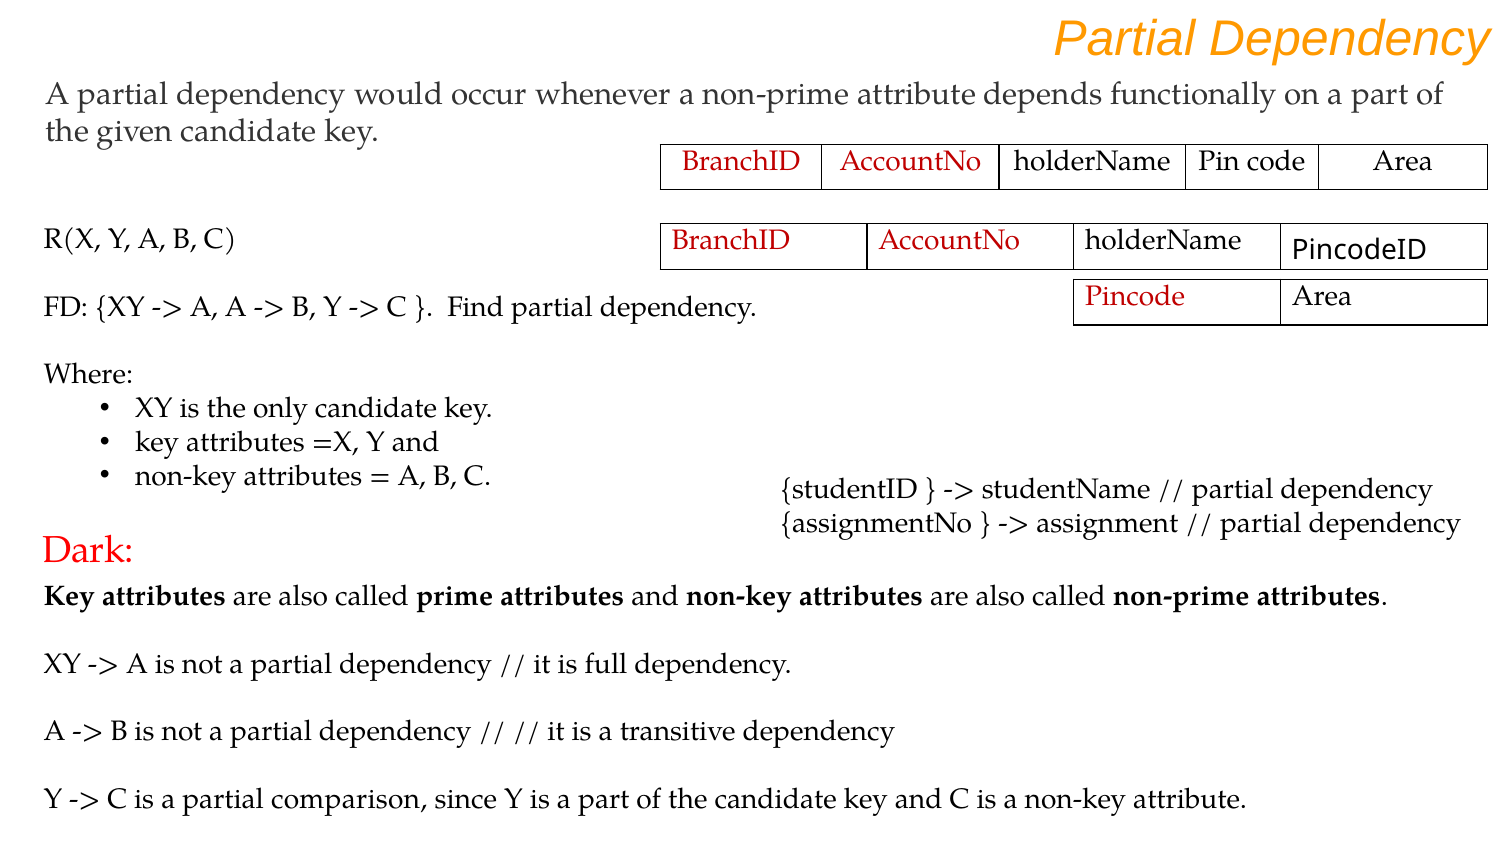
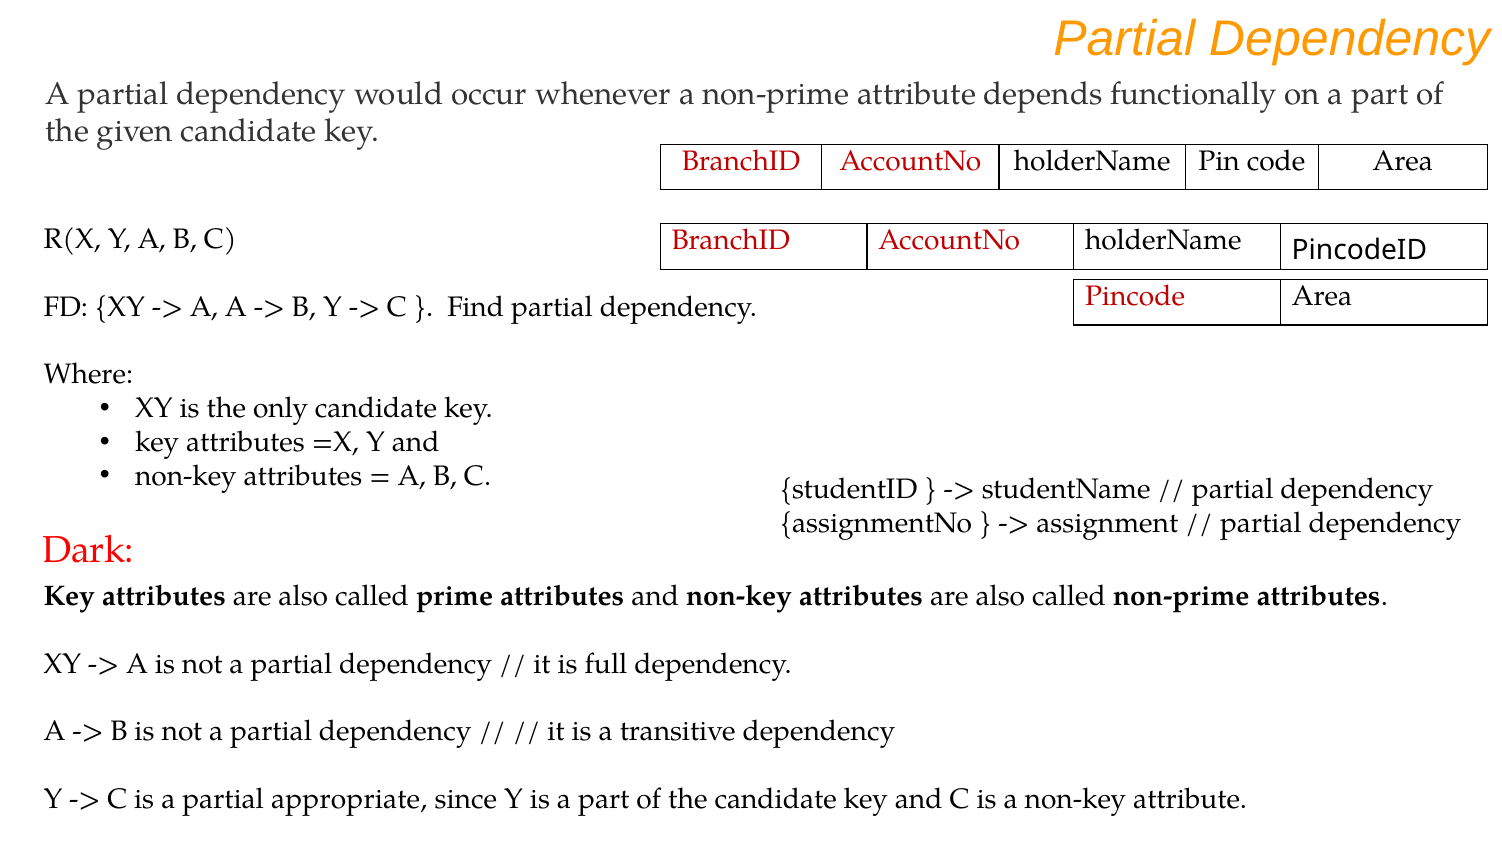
comparison: comparison -> appropriate
